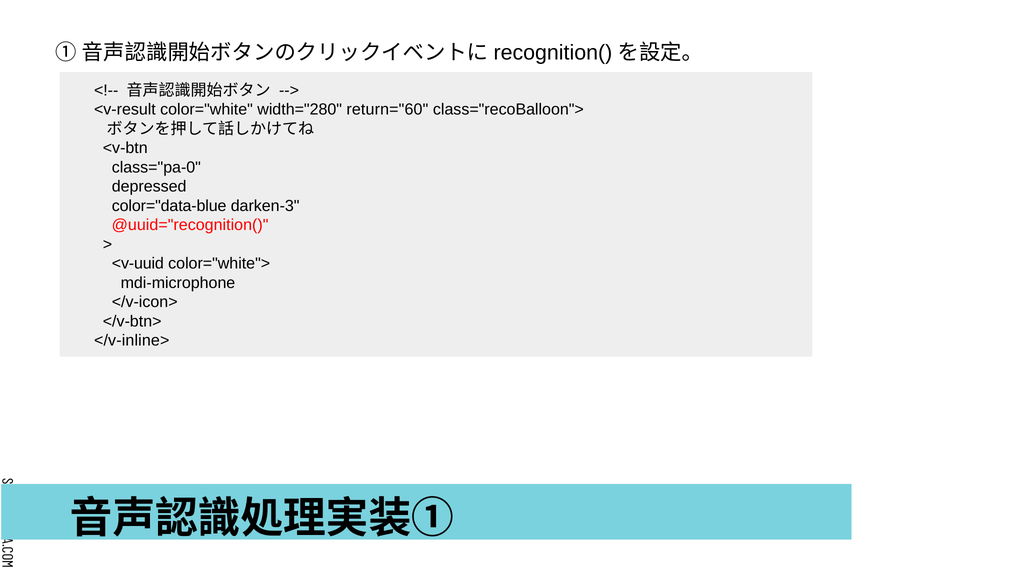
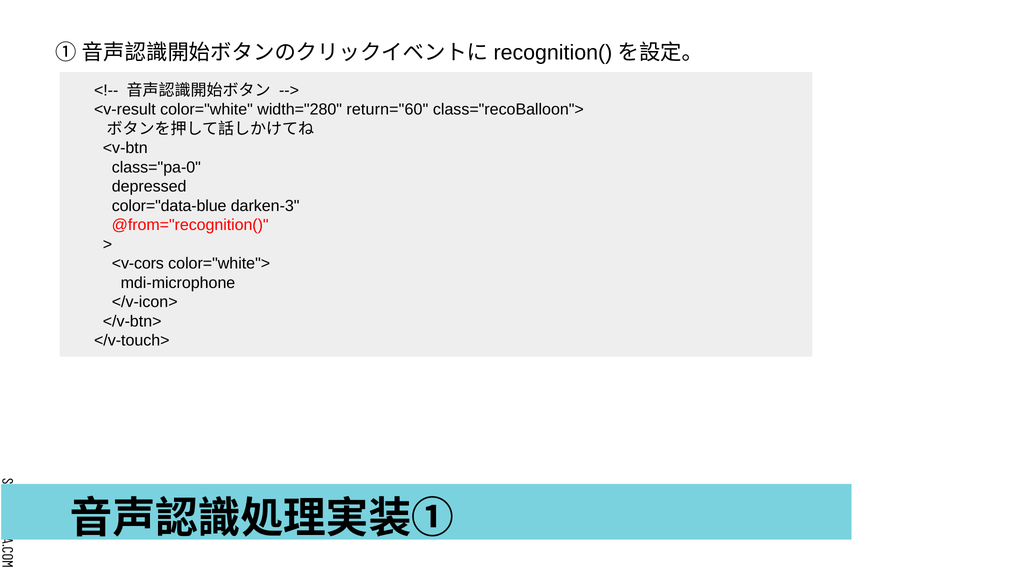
@uuid="recognition(: @uuid="recognition( -> @from="recognition(
<v-uuid: <v-uuid -> <v-cors
</v-inline>: </v-inline> -> </v-touch>
